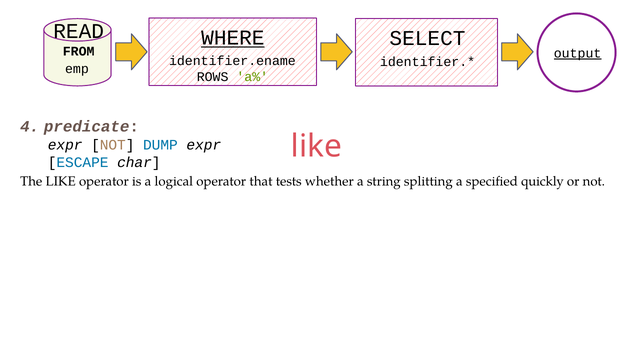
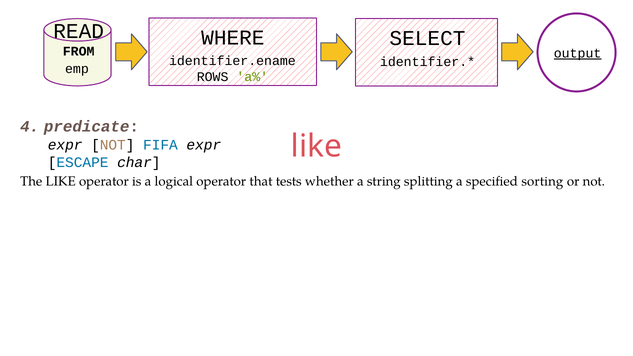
WHERE underline: present -> none
DUMP: DUMP -> FIFA
quickly: quickly -> sorting
